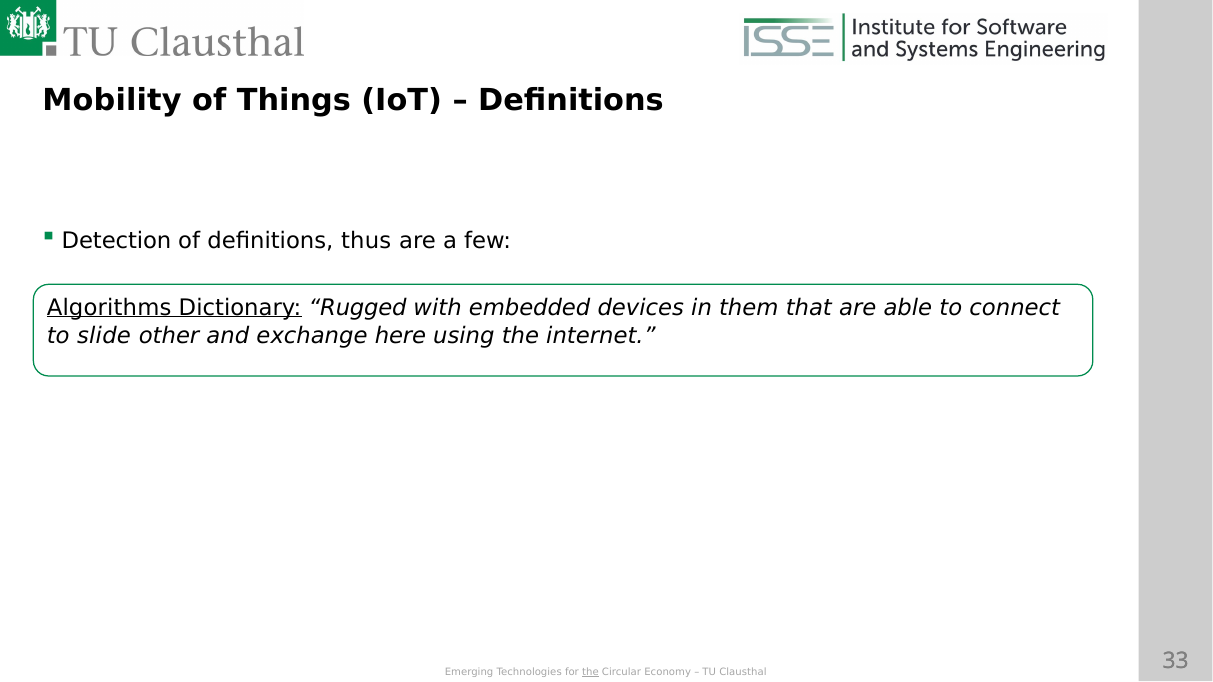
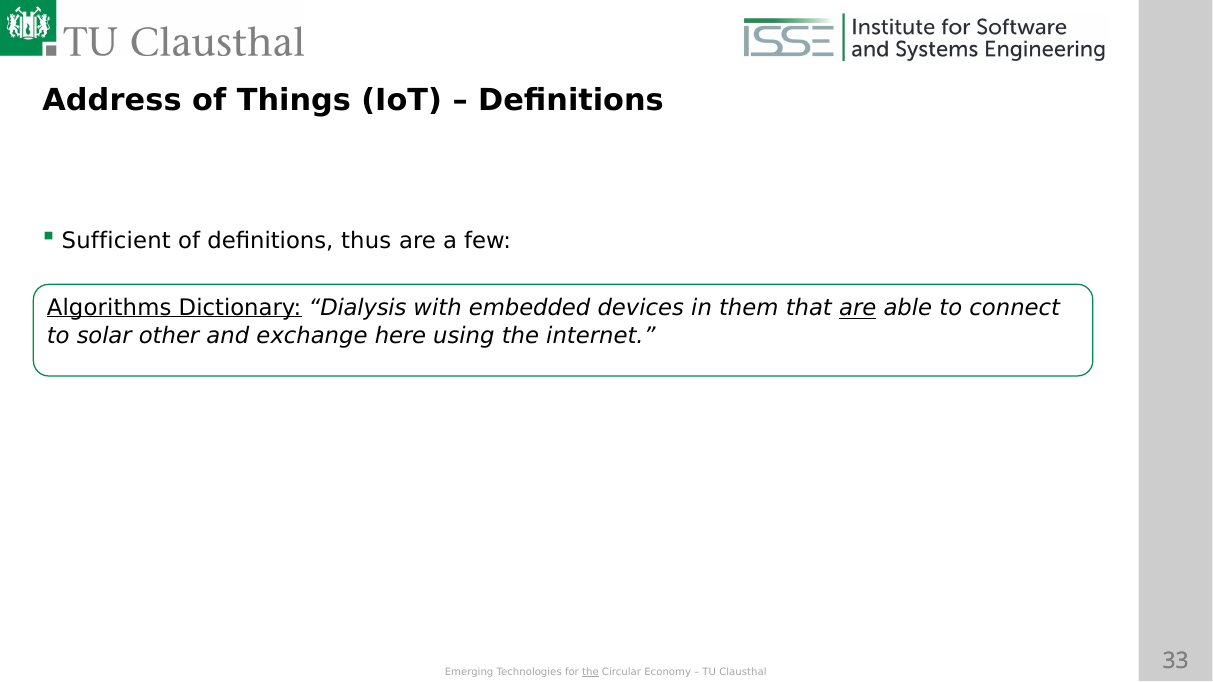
Mobility: Mobility -> Address
Detection: Detection -> Sufficient
Rugged: Rugged -> Dialysis
are at (858, 309) underline: none -> present
slide: slide -> solar
